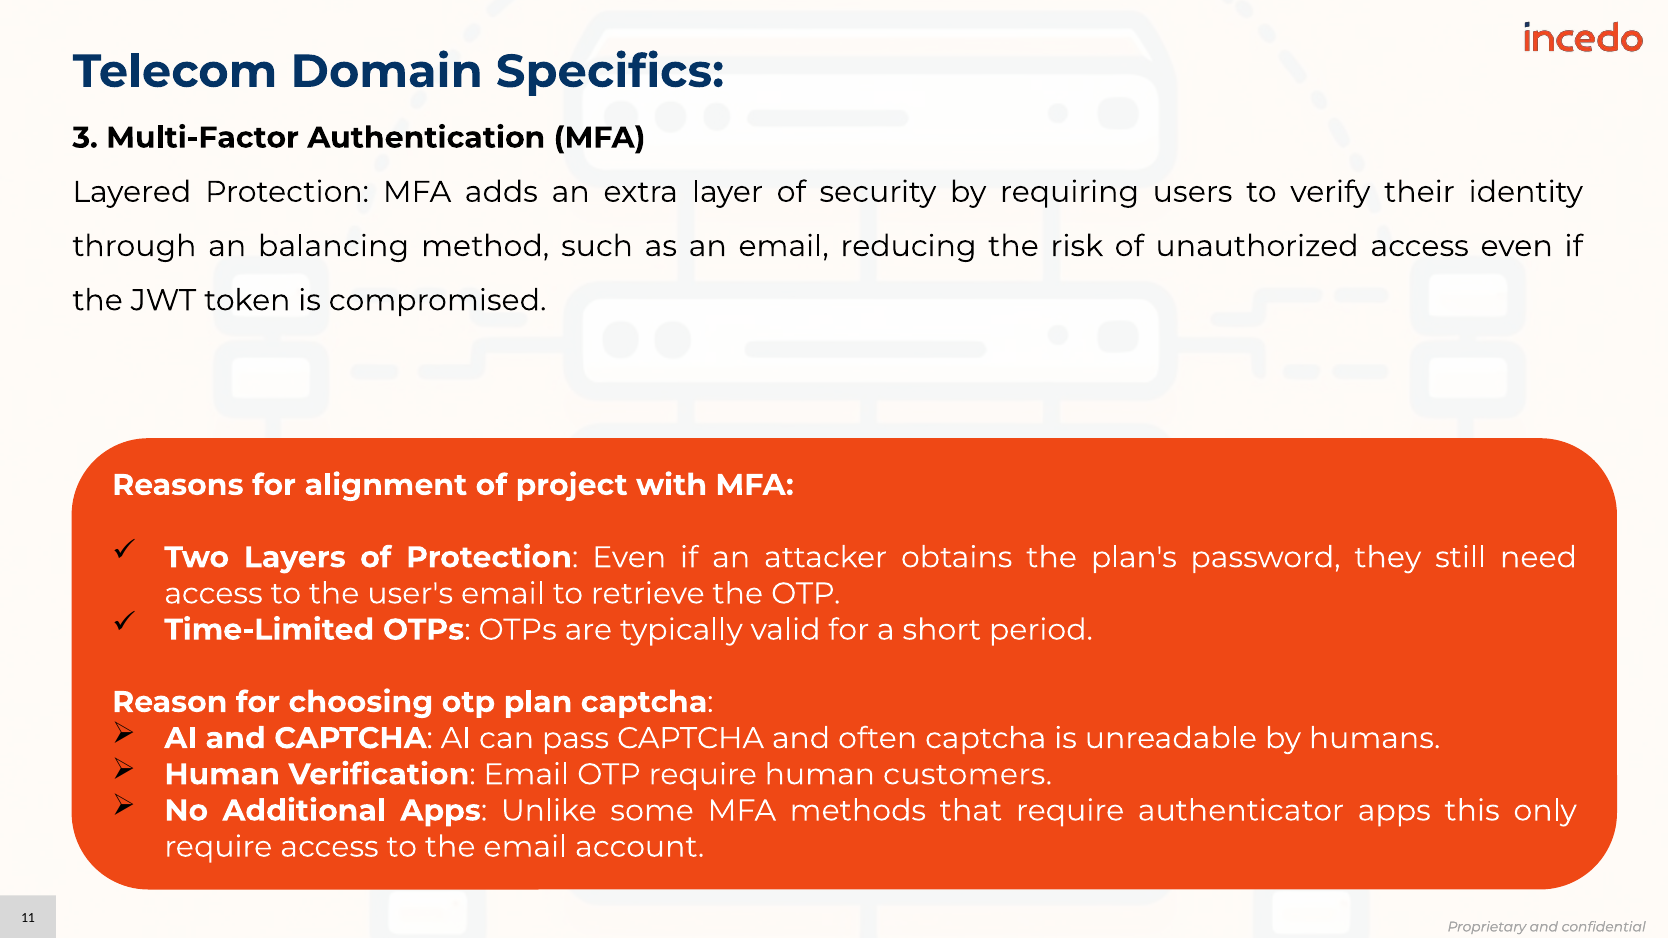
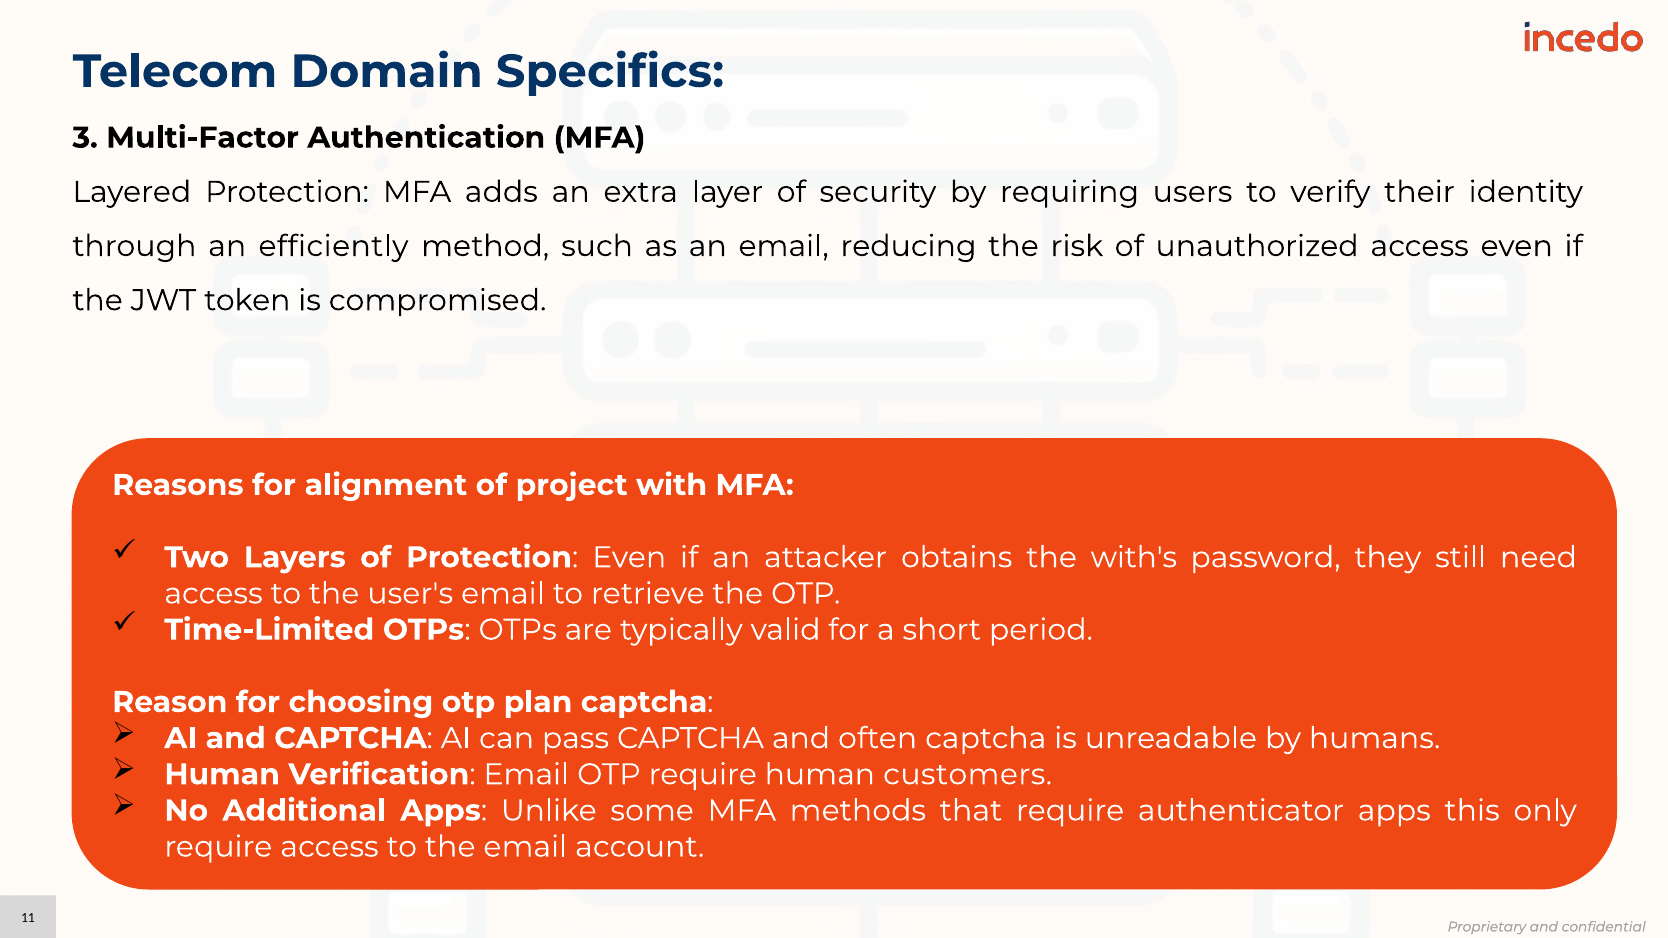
balancing: balancing -> efficiently
plan's: plan's -> with's
